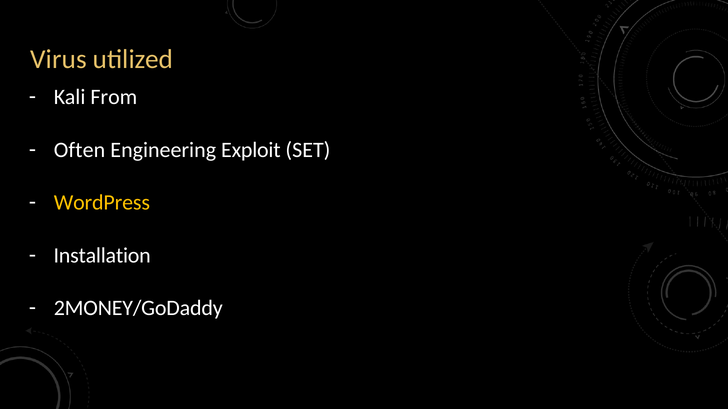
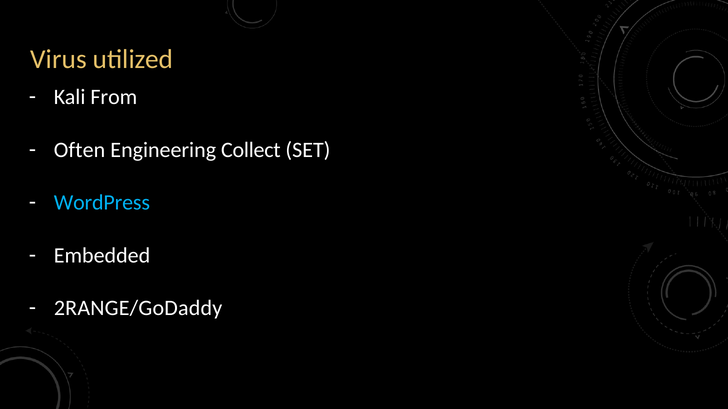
Exploit: Exploit -> Collect
WordPress colour: yellow -> light blue
Installation: Installation -> Embedded
2MONEY/GoDaddy: 2MONEY/GoDaddy -> 2RANGE/GoDaddy
